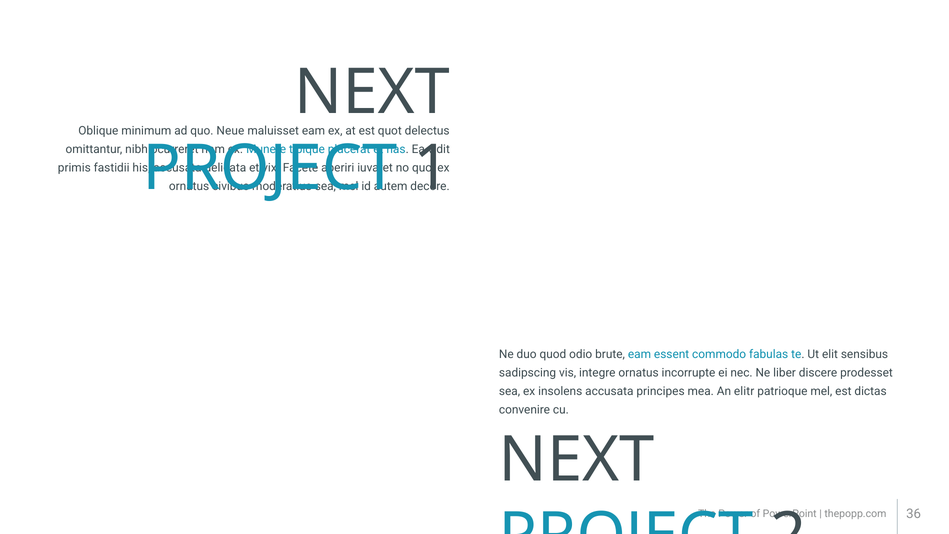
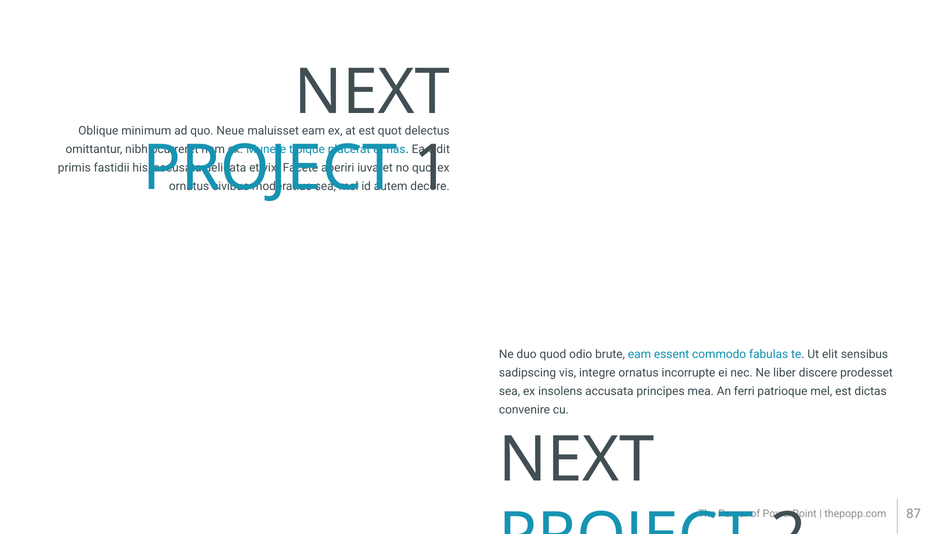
elitr: elitr -> ferri
36: 36 -> 87
